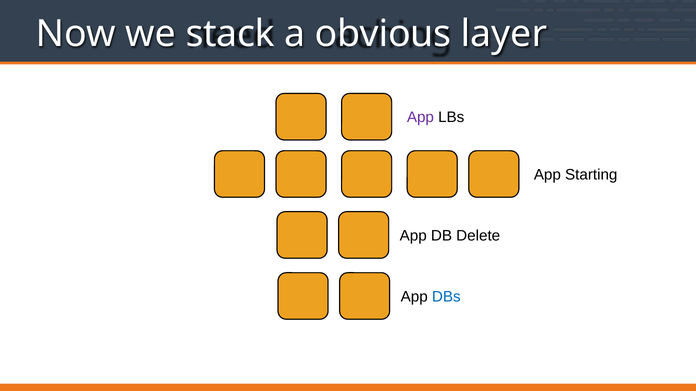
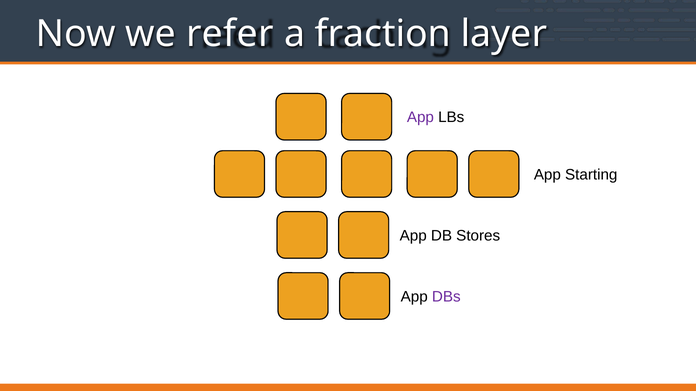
stack: stack -> refer
obvious: obvious -> fraction
Delete: Delete -> Stores
DBs colour: blue -> purple
